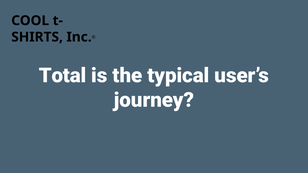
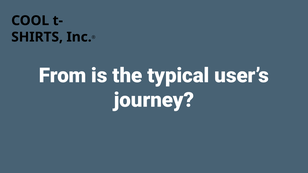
Total: Total -> From
